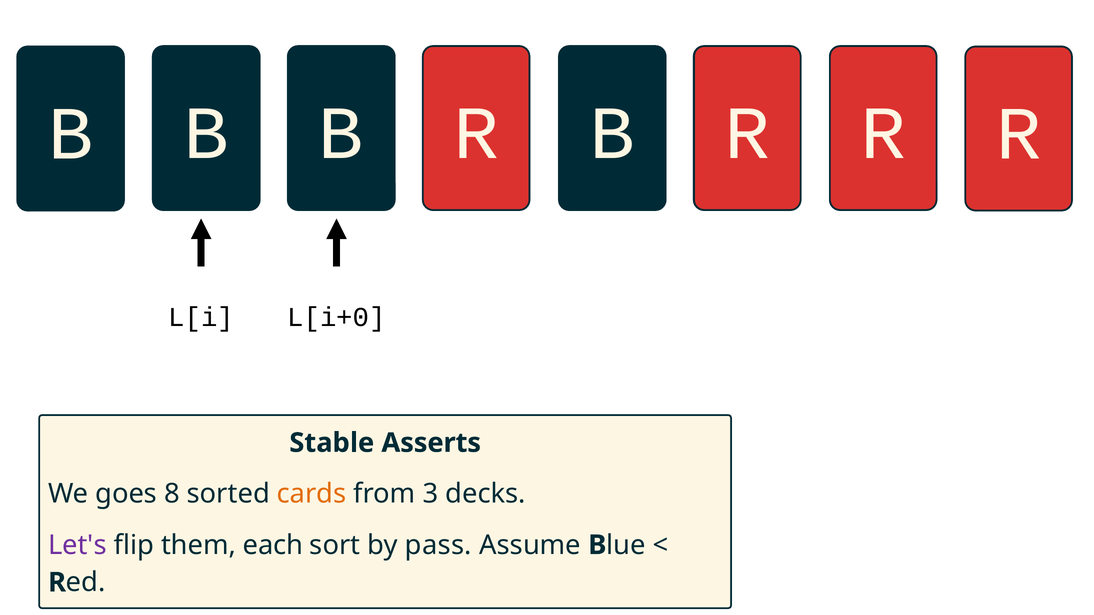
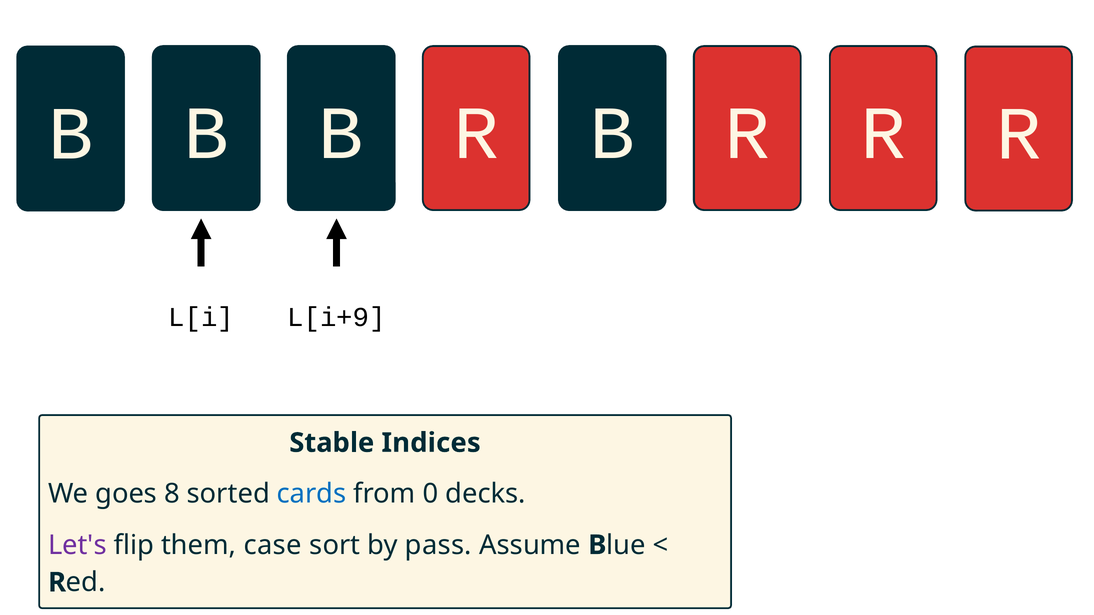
L[i+0: L[i+0 -> L[i+9
Asserts: Asserts -> Indices
cards colour: orange -> blue
3: 3 -> 0
each: each -> case
